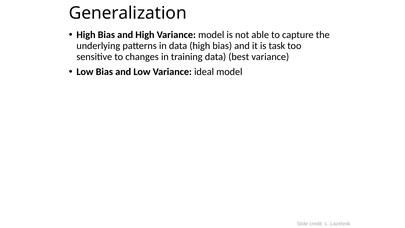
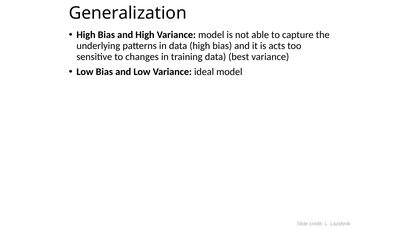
task: task -> acts
